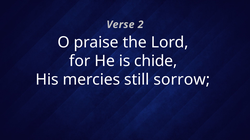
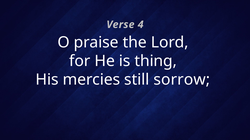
2: 2 -> 4
chide: chide -> thing
